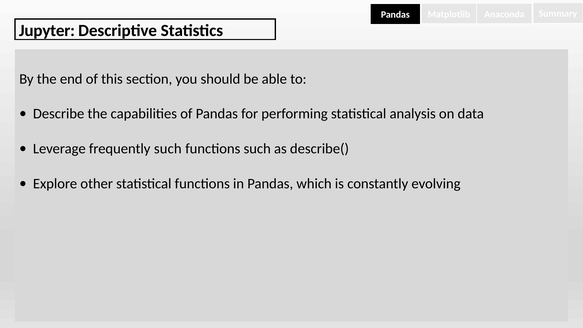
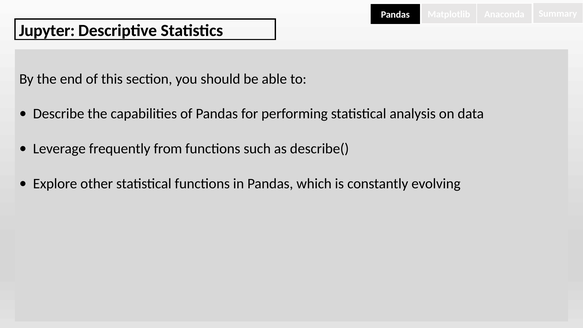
frequently such: such -> from
